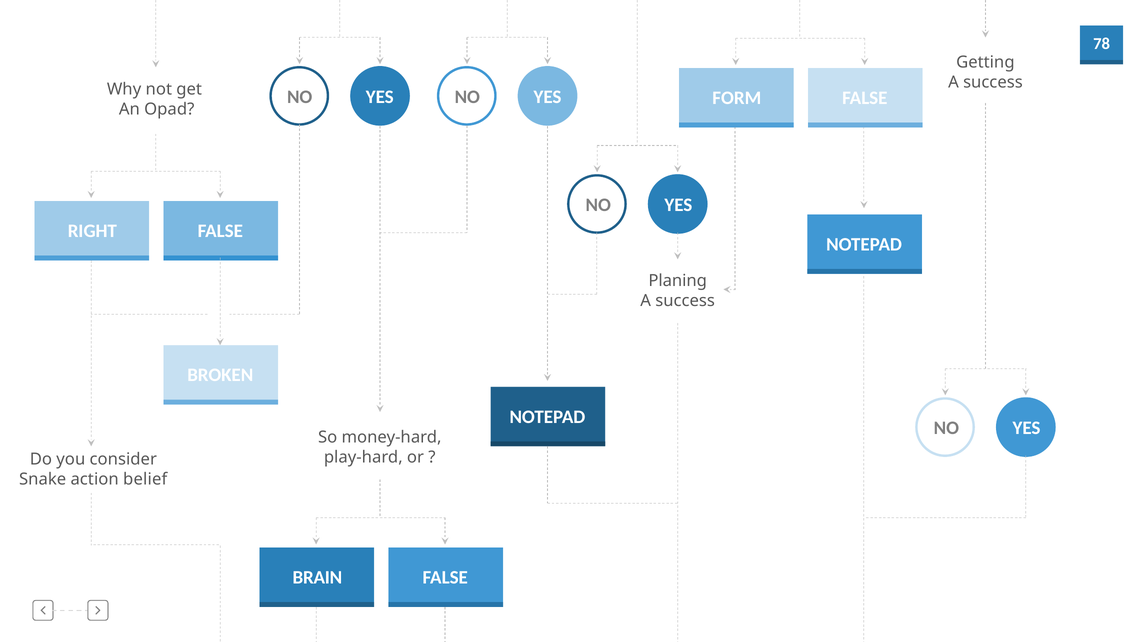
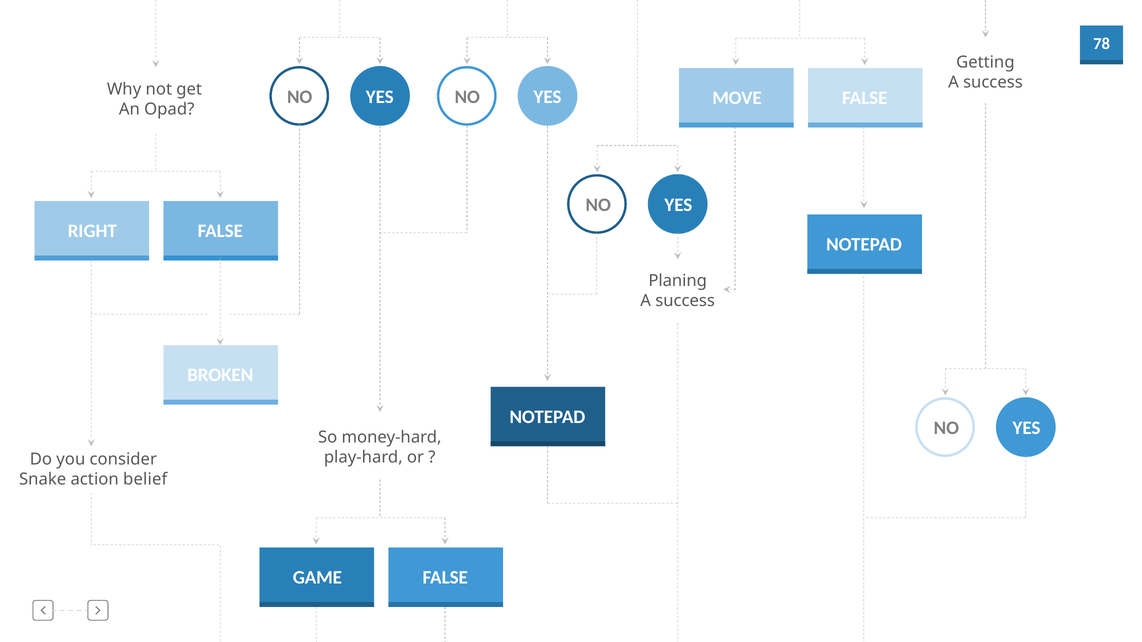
FORM: FORM -> MOVE
BRAIN: BRAIN -> GAME
